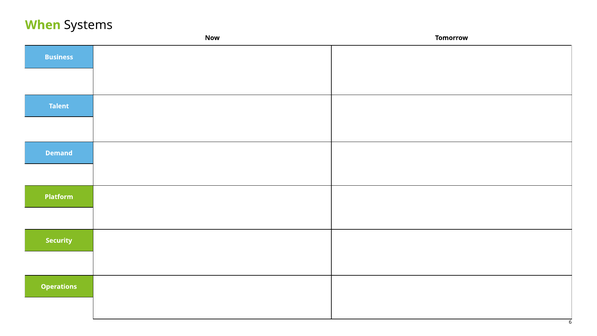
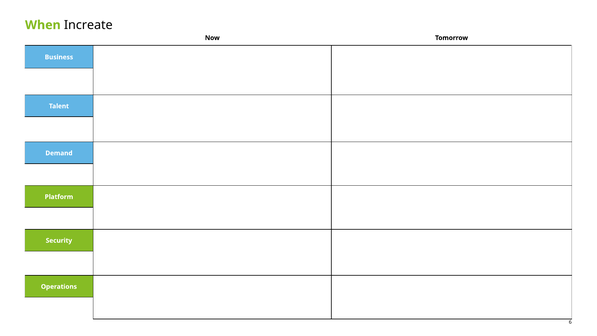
Systems: Systems -> Increate
